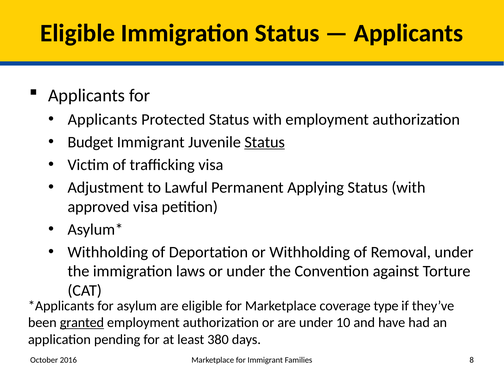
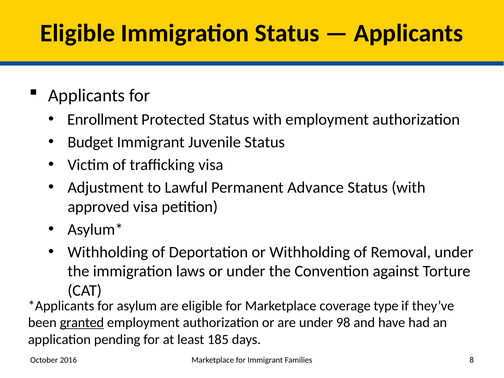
Applicants at (103, 119): Applicants -> Enrollment
Status at (265, 142) underline: present -> none
Applying: Applying -> Advance
10: 10 -> 98
380: 380 -> 185
